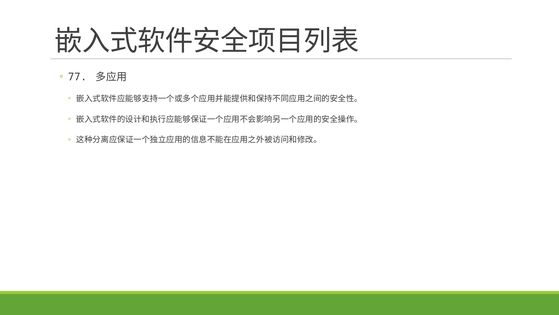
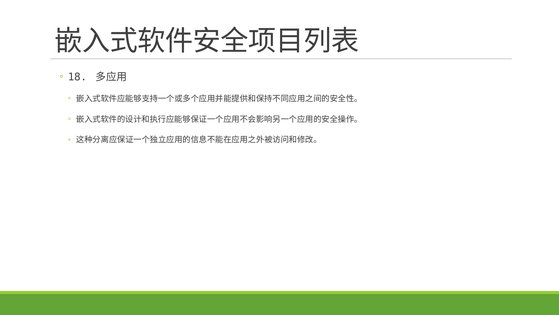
77: 77 -> 18
